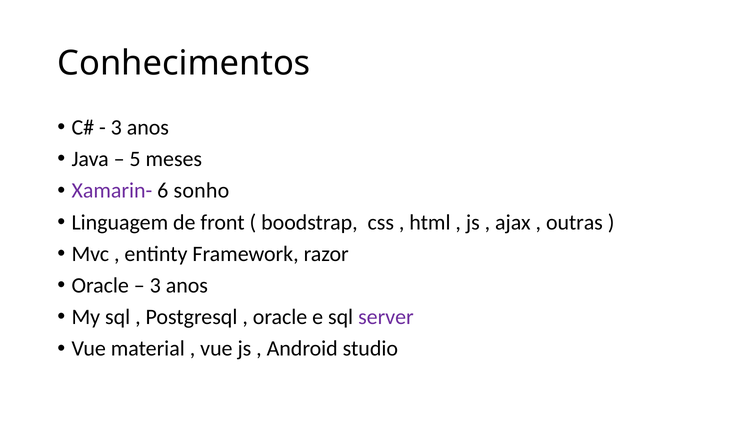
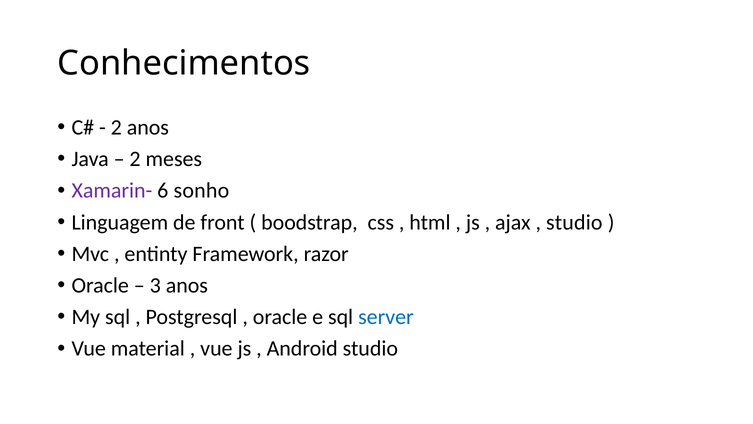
3 at (116, 127): 3 -> 2
5 at (135, 159): 5 -> 2
outras at (574, 222): outras -> studio
server colour: purple -> blue
